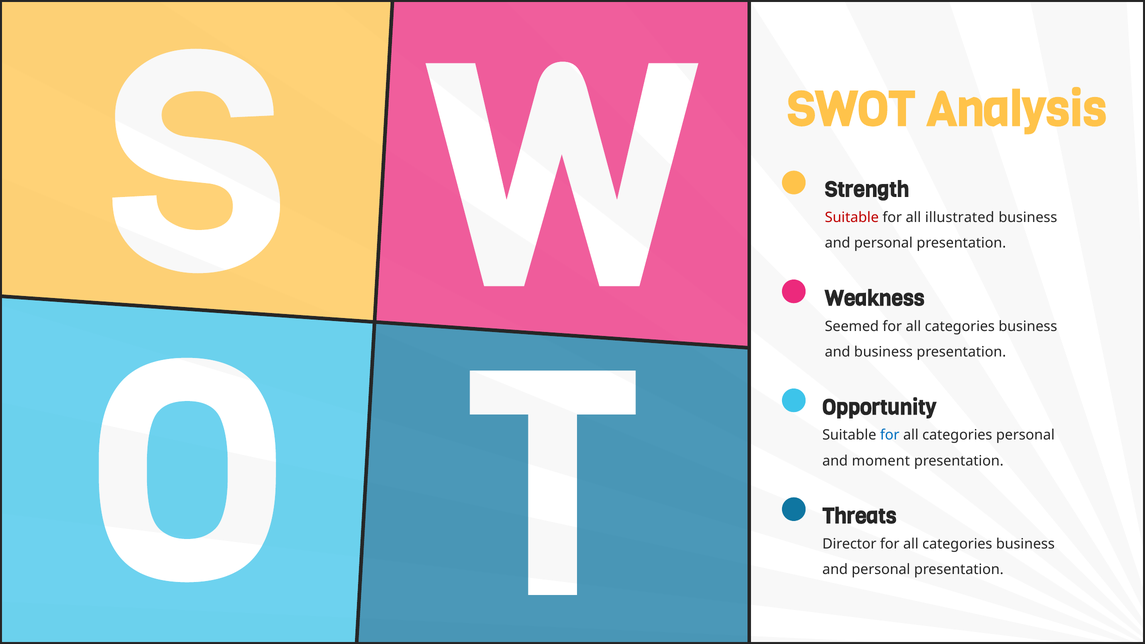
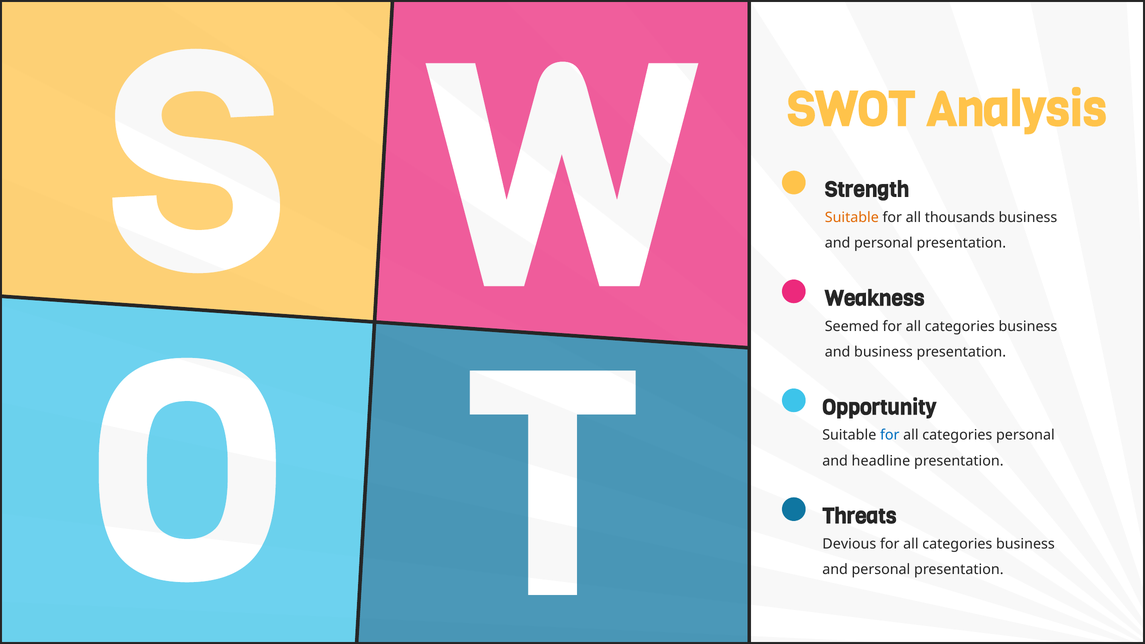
Suitable at (852, 217) colour: red -> orange
illustrated: illustrated -> thousands
moment: moment -> headline
Director: Director -> Devious
